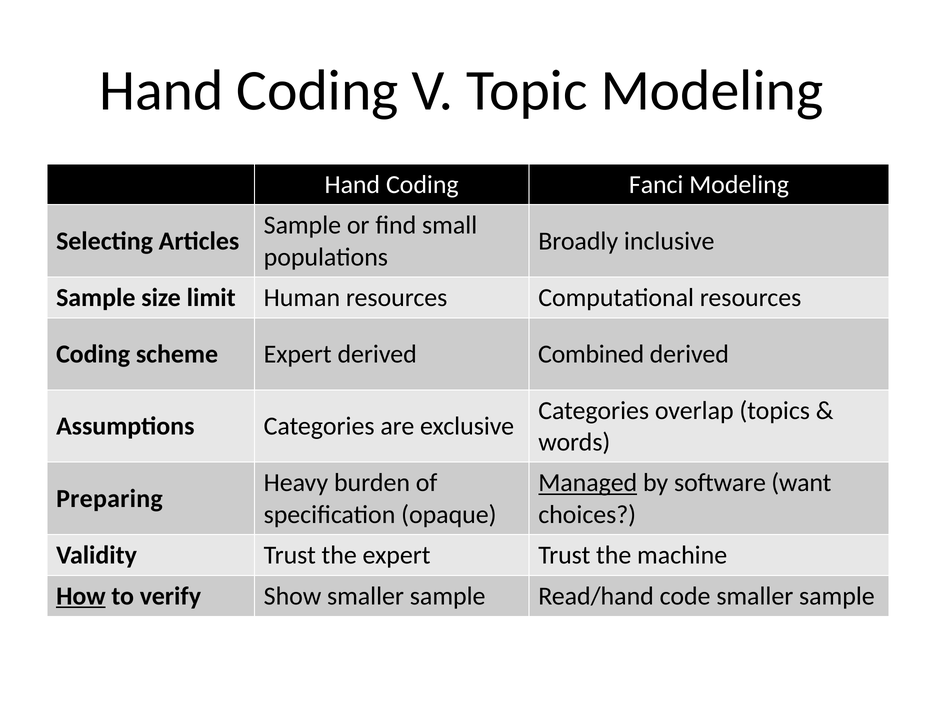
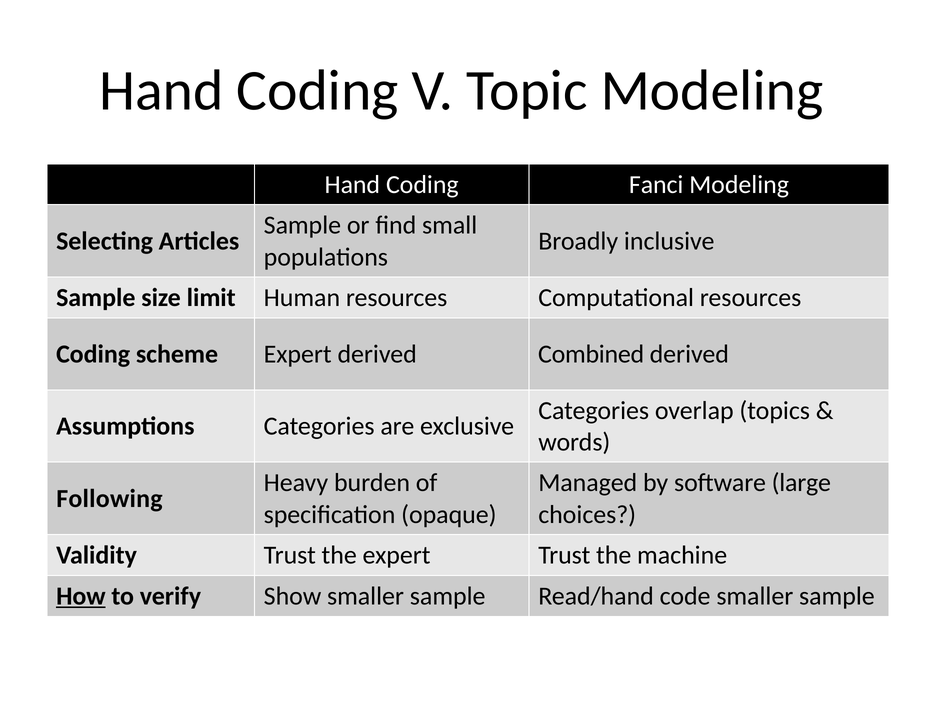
Managed underline: present -> none
want: want -> large
Preparing: Preparing -> Following
